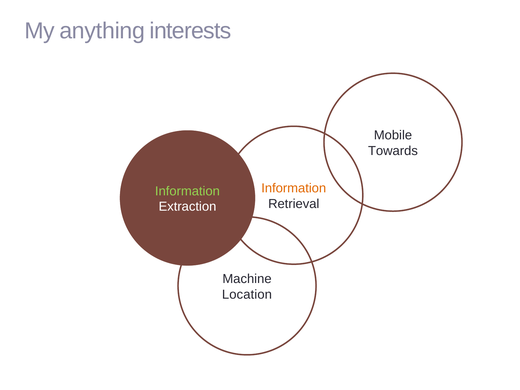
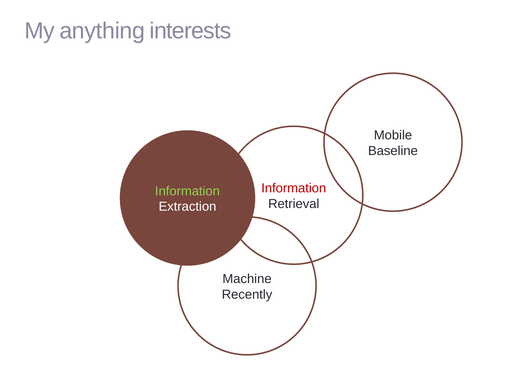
Towards: Towards -> Baseline
Information at (294, 188) colour: orange -> red
Location: Location -> Recently
